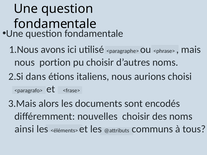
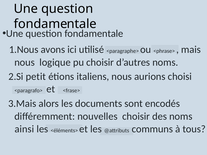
portion: portion -> logique
dans: dans -> petit
